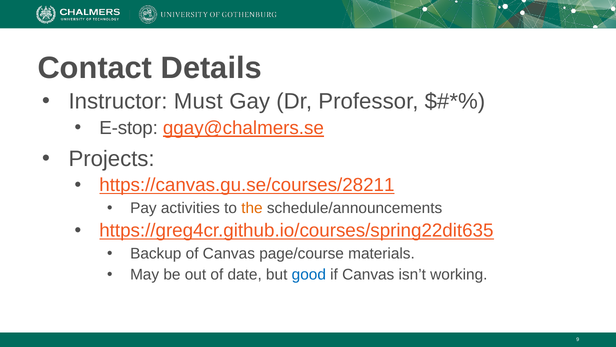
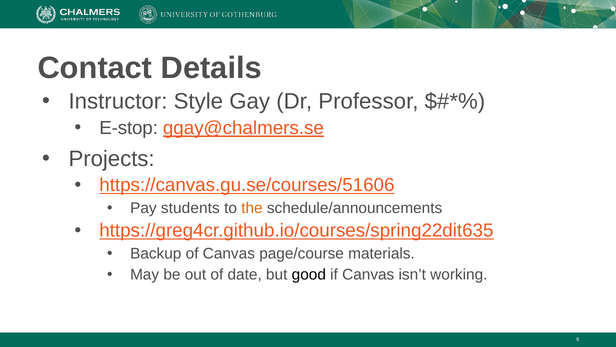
Must: Must -> Style
https://canvas.gu.se/courses/28211: https://canvas.gu.se/courses/28211 -> https://canvas.gu.se/courses/51606
activities: activities -> students
good colour: blue -> black
